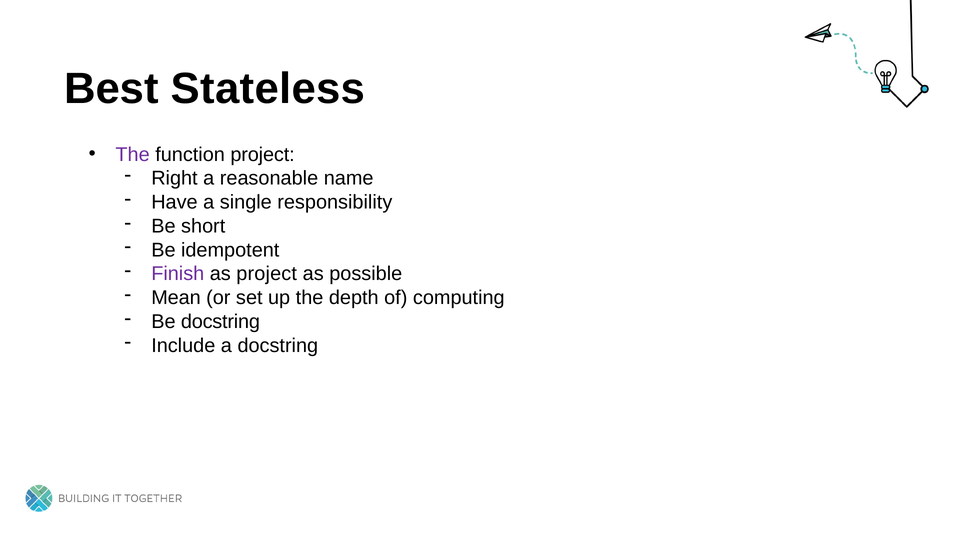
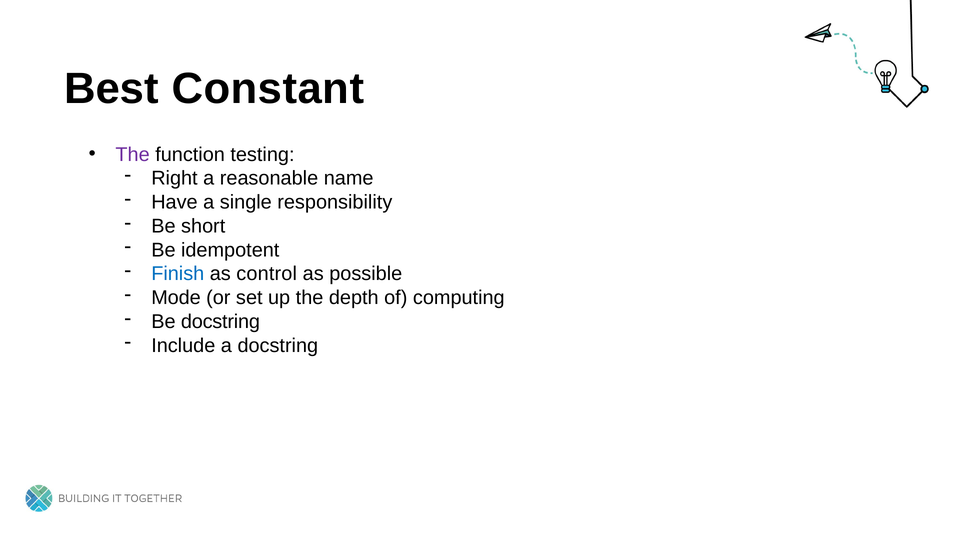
Stateless: Stateless -> Constant
function project: project -> testing
Finish colour: purple -> blue
as project: project -> control
Mean: Mean -> Mode
